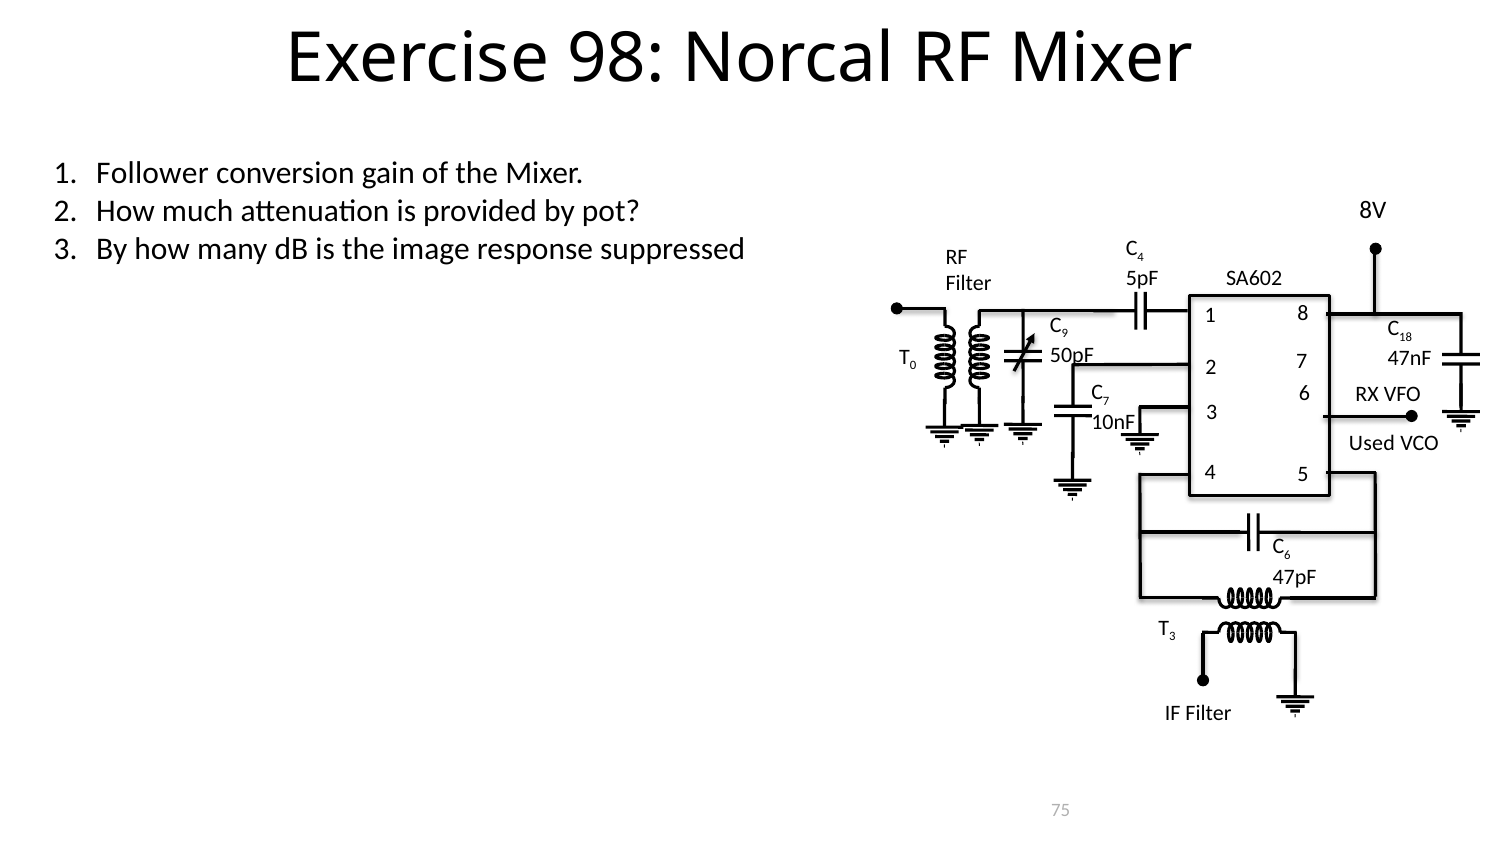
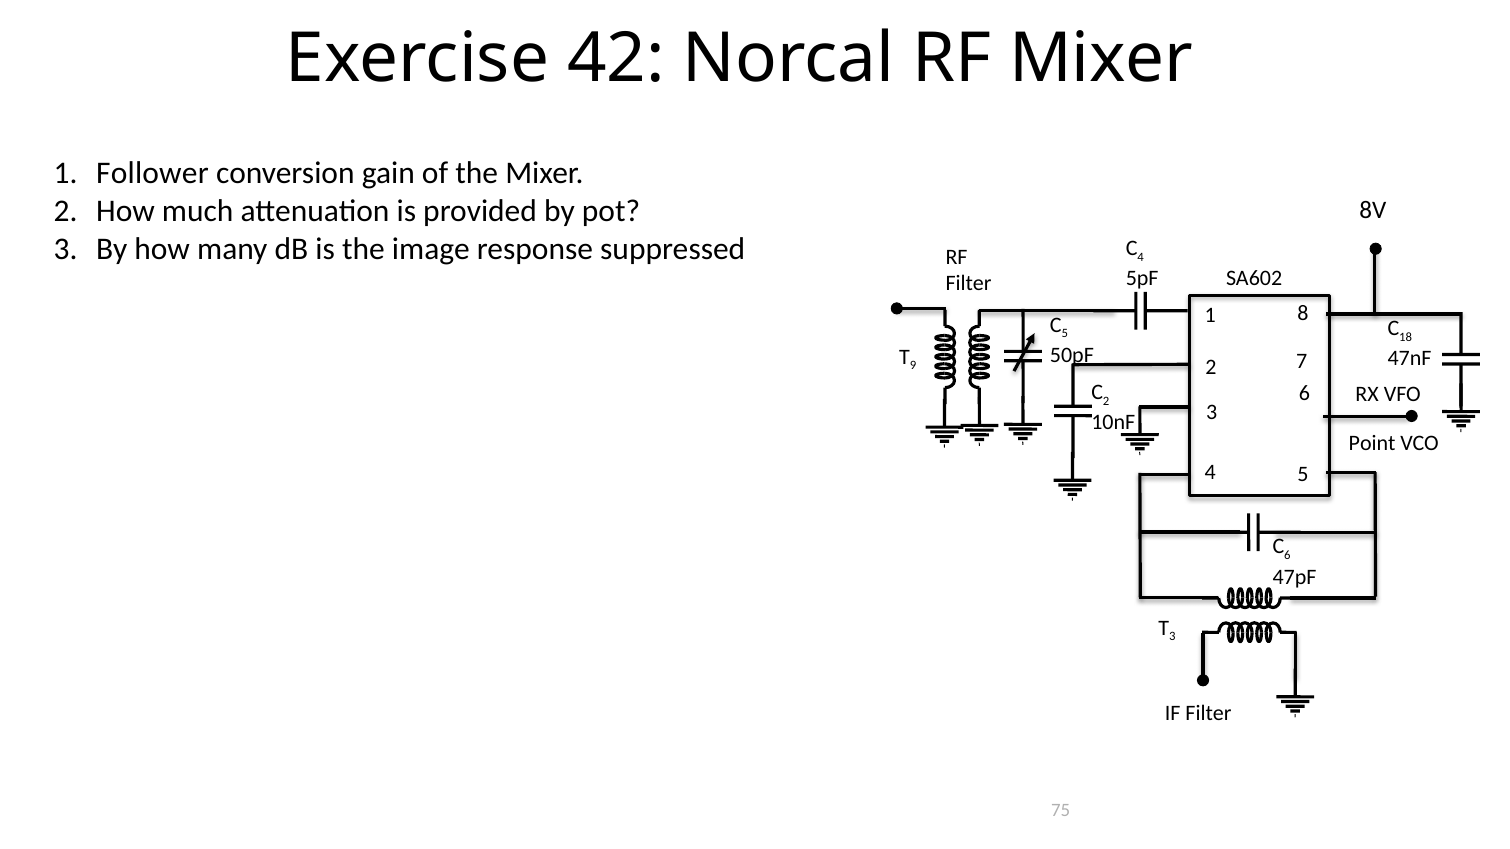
98: 98 -> 42
9 at (1065, 334): 9 -> 5
0: 0 -> 9
7 at (1106, 401): 7 -> 2
Used: Used -> Point
